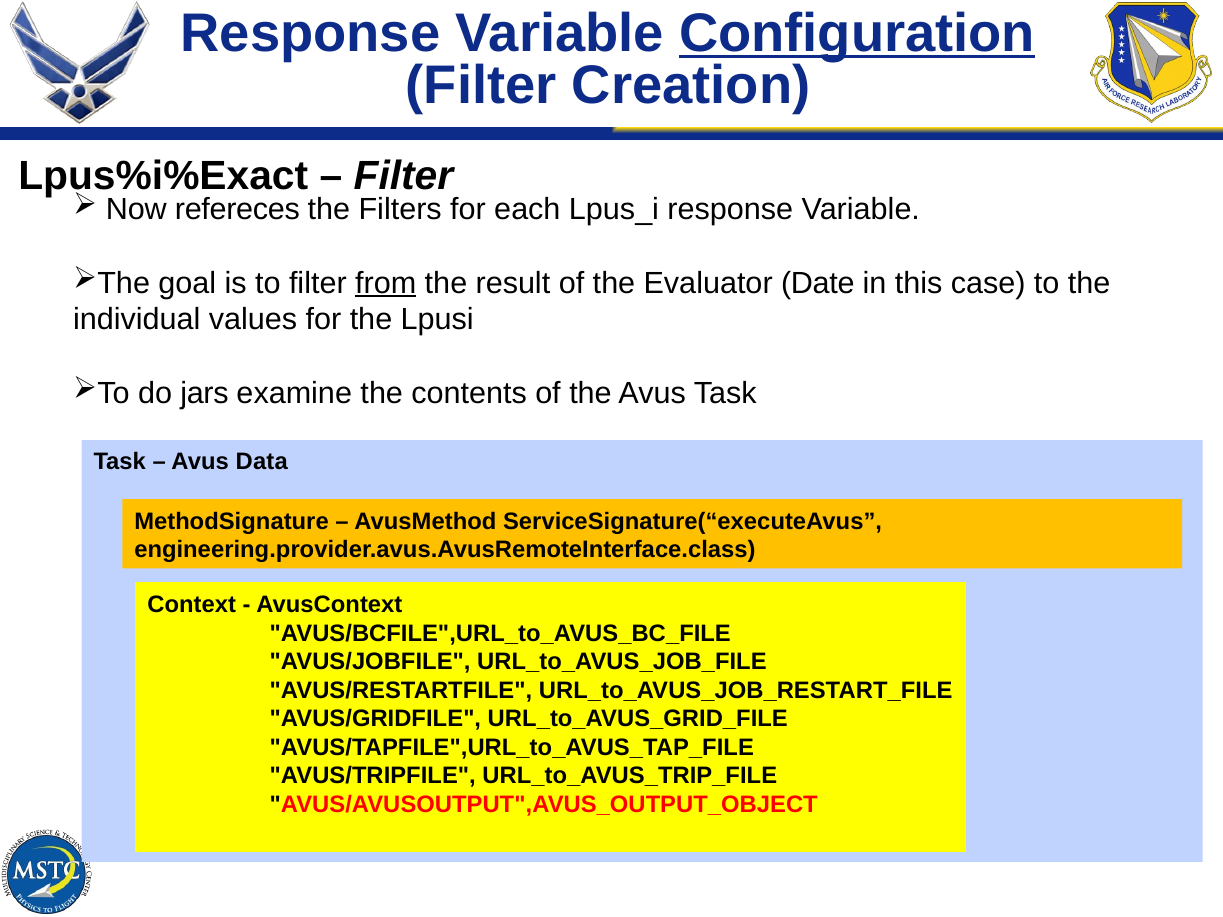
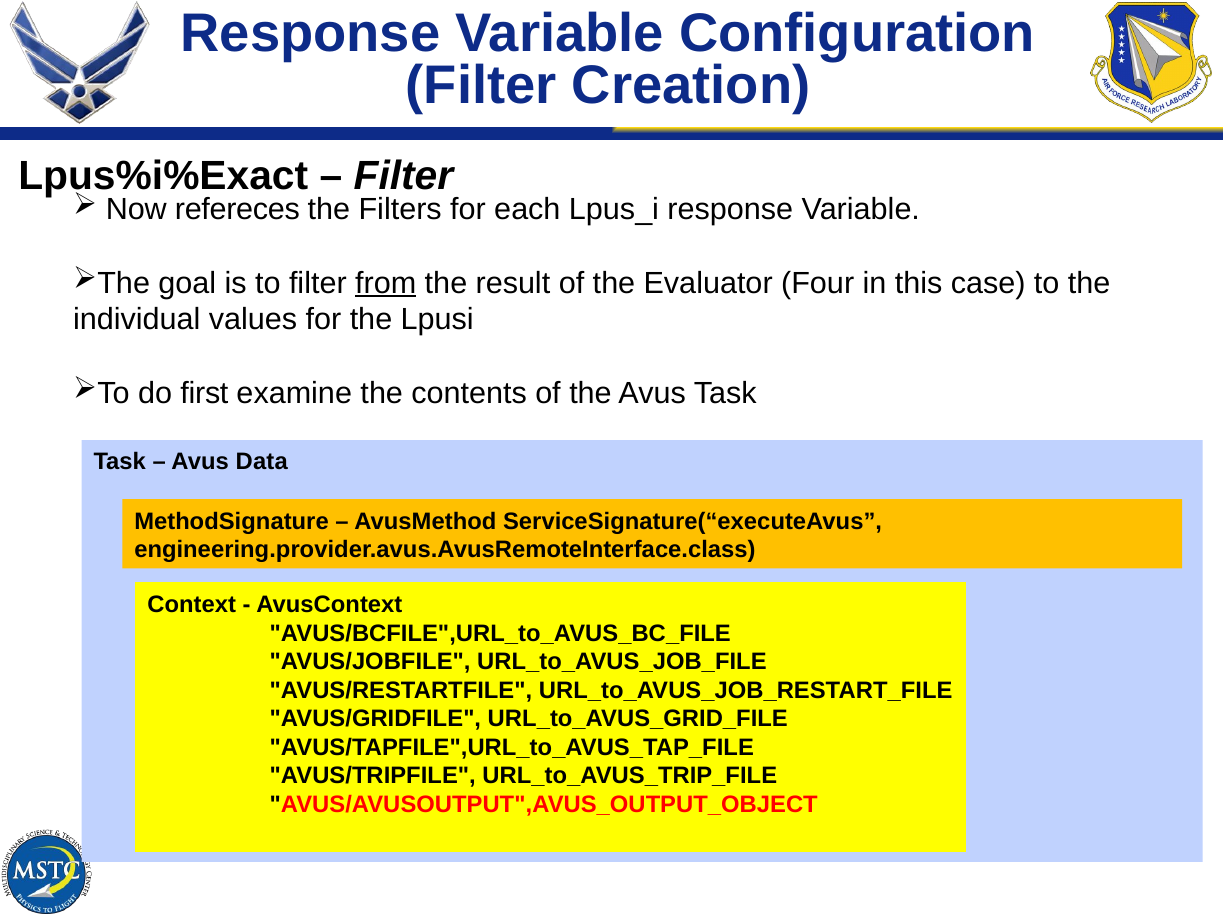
Configuration underline: present -> none
Date: Date -> Four
jars: jars -> first
